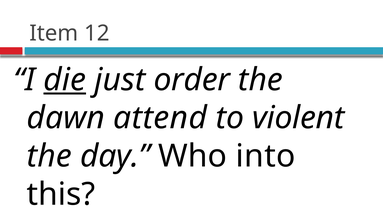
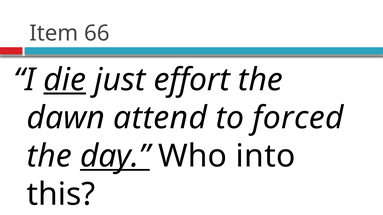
12: 12 -> 66
order: order -> effort
violent: violent -> forced
day underline: none -> present
